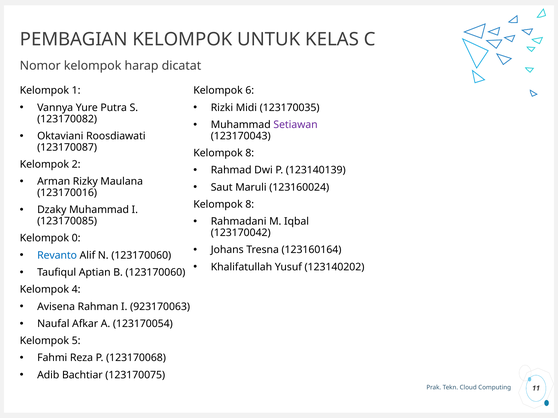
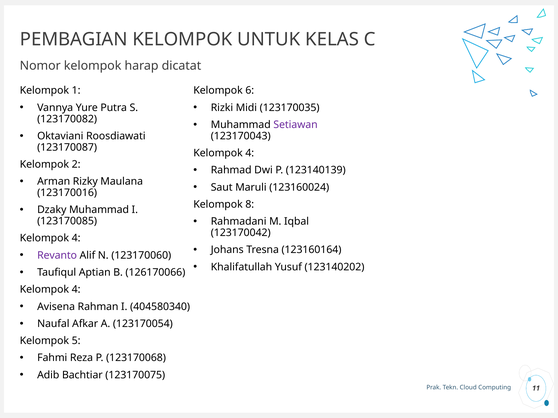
8 at (250, 153): 8 -> 4
0 at (76, 238): 0 -> 4
Revanto colour: blue -> purple
B 123170060: 123170060 -> 126170066
923170063: 923170063 -> 404580340
